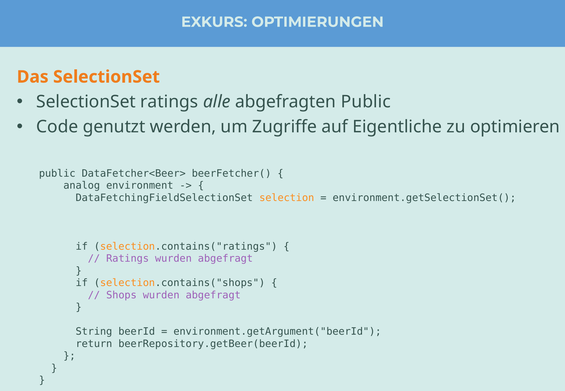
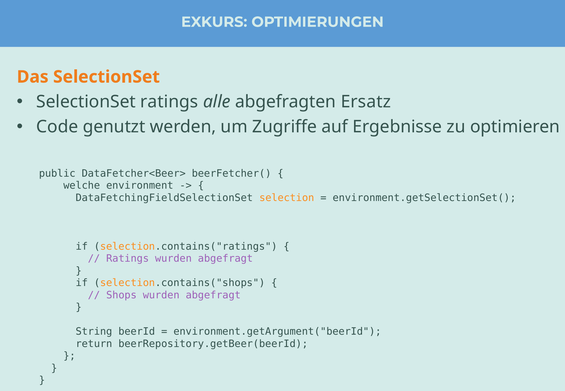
abgefragten Public: Public -> Ersatz
Eigentliche: Eigentliche -> Ergebnisse
analog: analog -> welche
